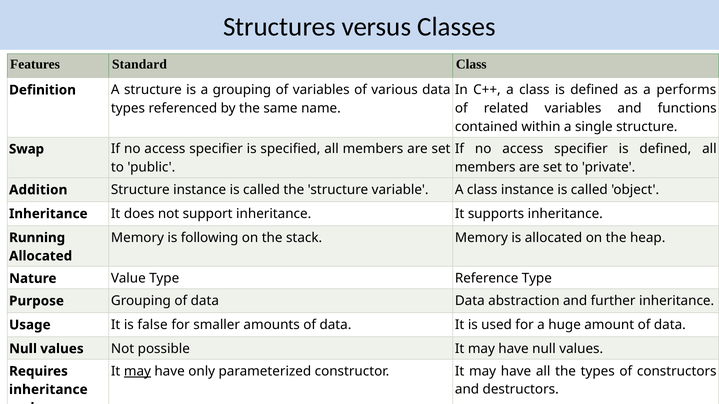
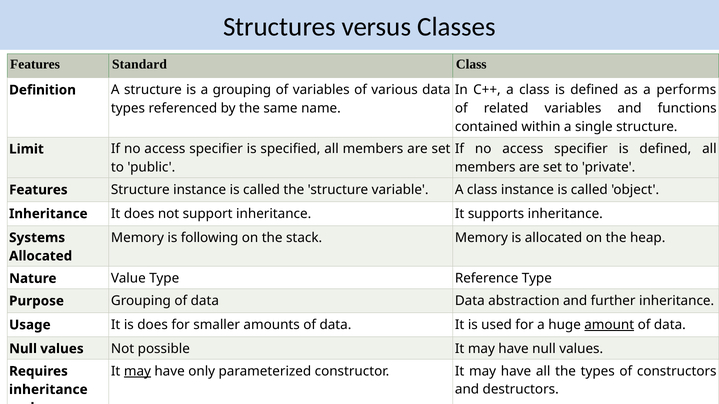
Swap: Swap -> Limit
Addition at (38, 190): Addition -> Features
Running: Running -> Systems
is false: false -> does
amount underline: none -> present
